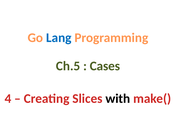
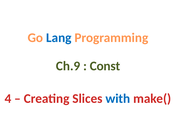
Ch.5: Ch.5 -> Ch.9
Cases: Cases -> Const
with colour: black -> blue
